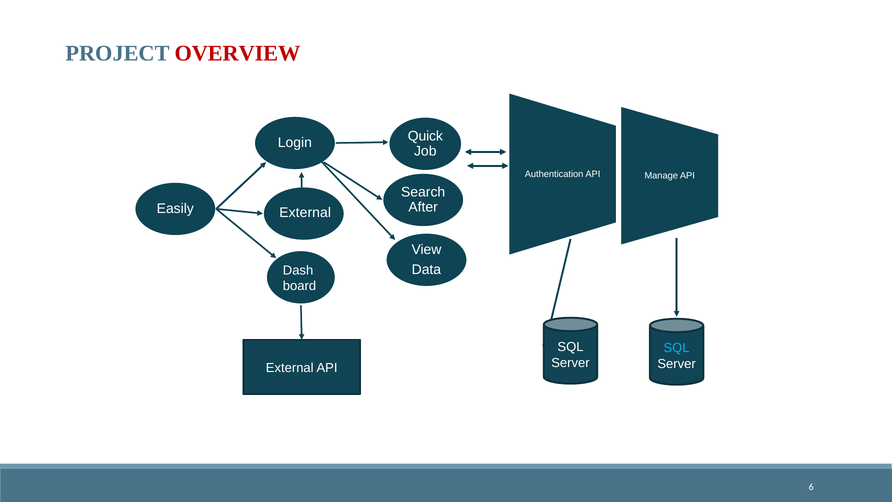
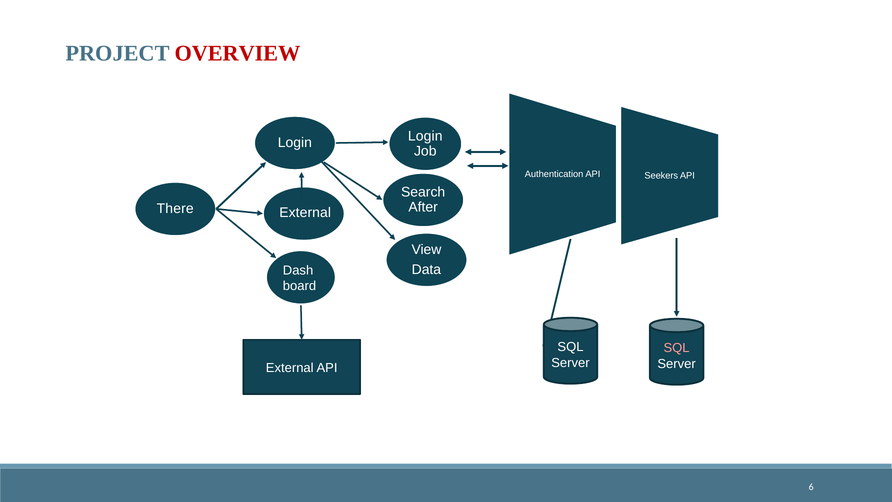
Quick at (425, 136): Quick -> Login
Manage: Manage -> Seekers
Easily: Easily -> There
SQL at (677, 348) colour: light blue -> pink
